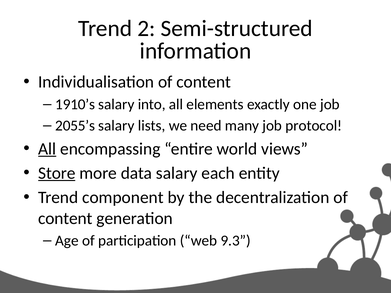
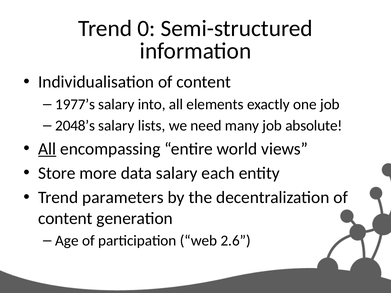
2: 2 -> 0
1910’s: 1910’s -> 1977’s
2055’s: 2055’s -> 2048’s
protocol: protocol -> absolute
Store underline: present -> none
component: component -> parameters
9.3: 9.3 -> 2.6
